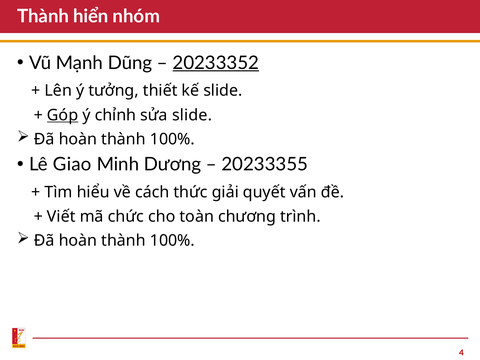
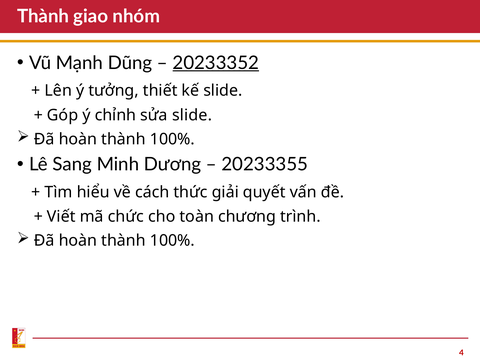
hiển: hiển -> giao
Góp underline: present -> none
Giao: Giao -> Sang
